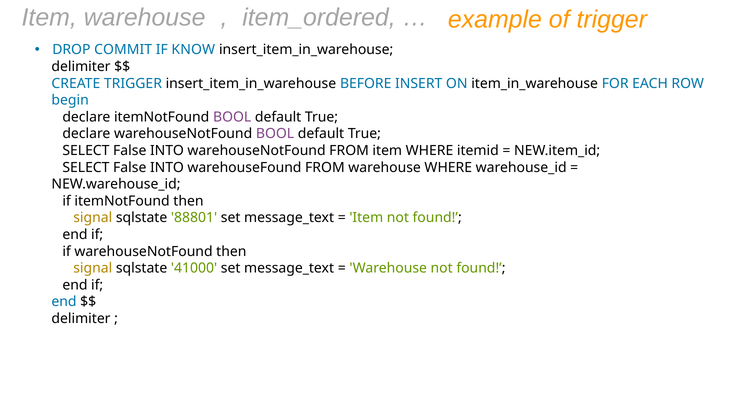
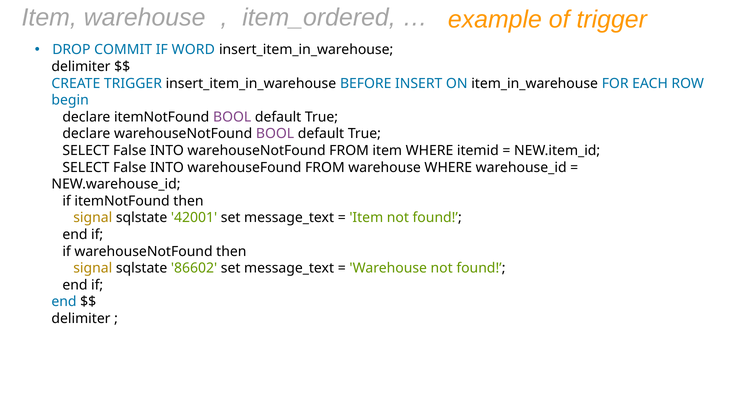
KNOW: KNOW -> WORD
88801: 88801 -> 42001
41000: 41000 -> 86602
